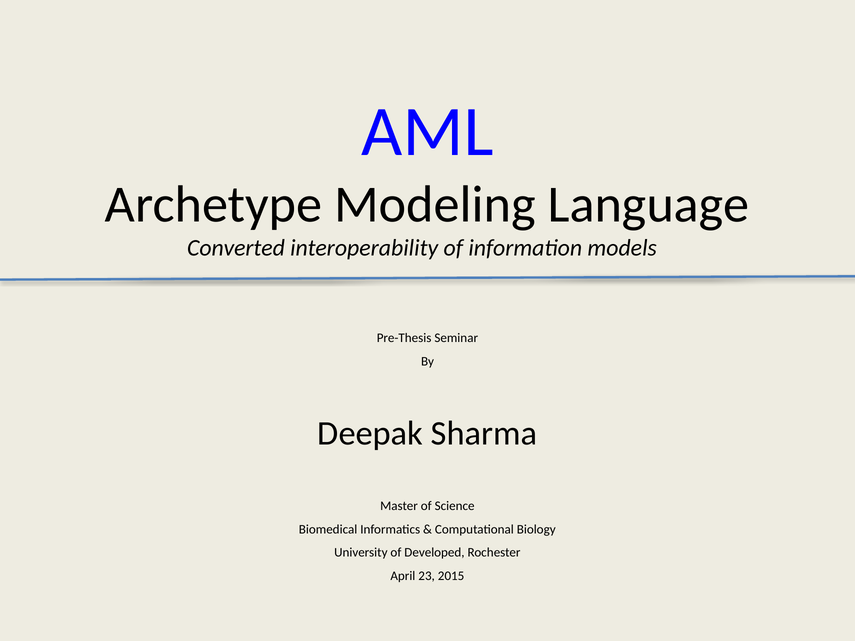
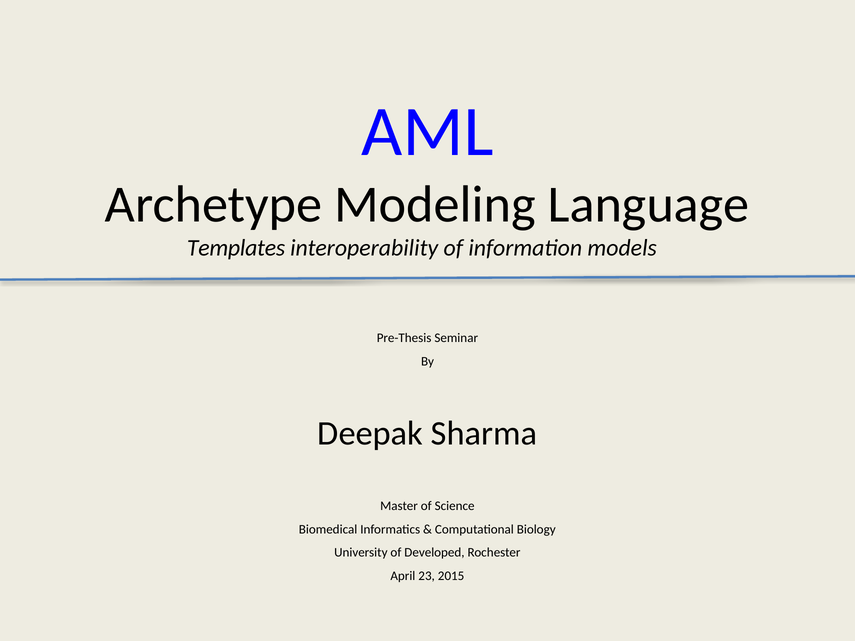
Converted: Converted -> Templates
